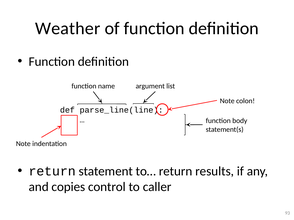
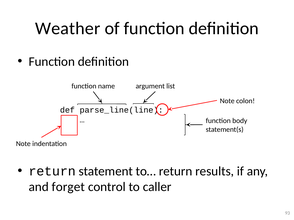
copies: copies -> forget
